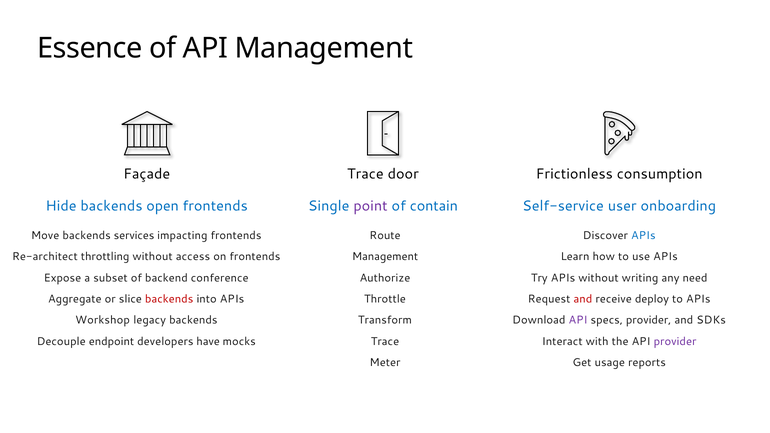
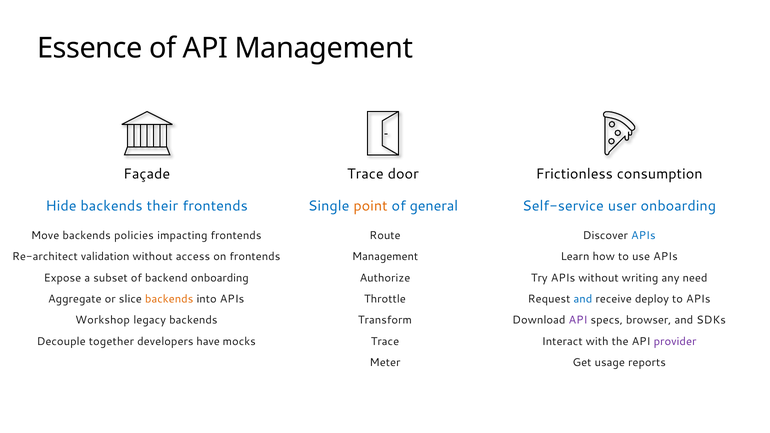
open: open -> their
point colour: purple -> orange
contain: contain -> general
services: services -> policies
throttling: throttling -> validation
backend conference: conference -> onboarding
backends at (169, 299) colour: red -> orange
and at (583, 299) colour: red -> blue
specs provider: provider -> browser
endpoint: endpoint -> together
